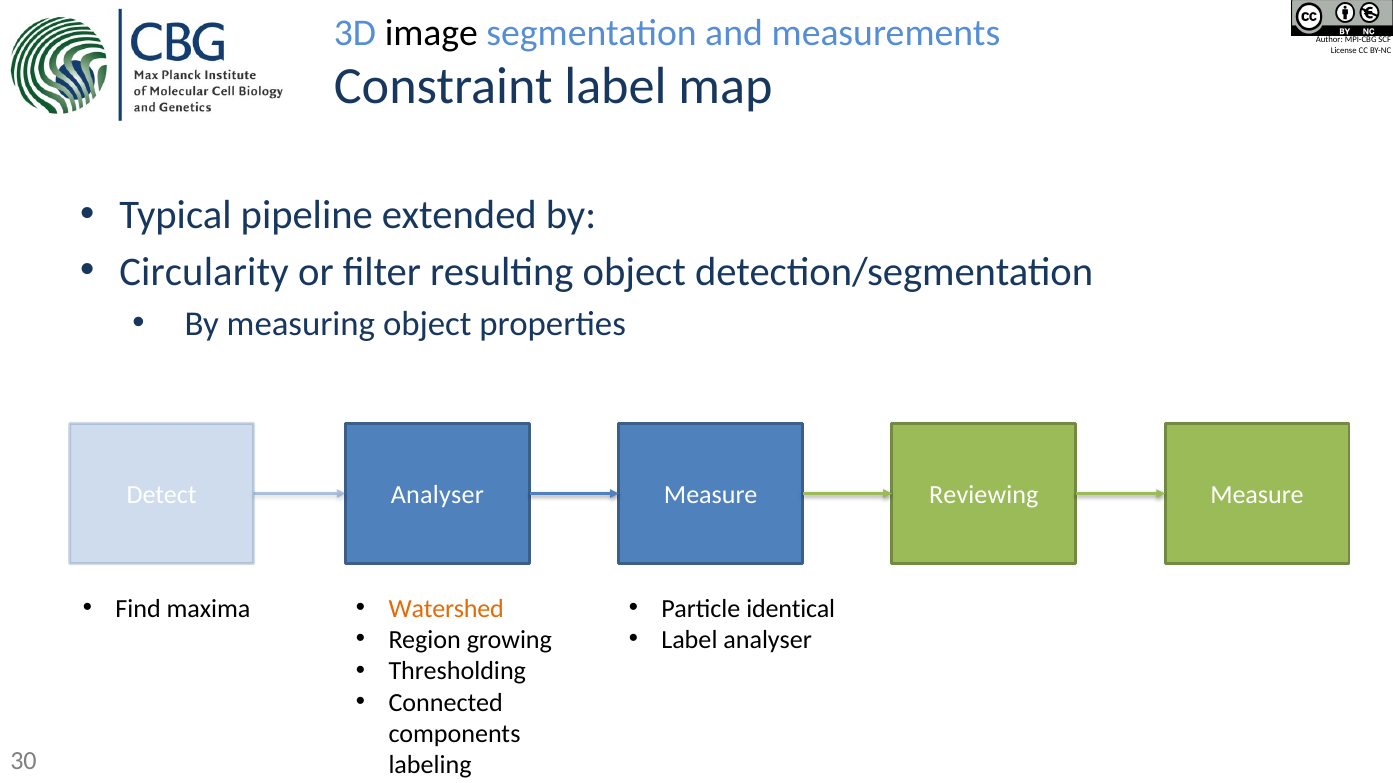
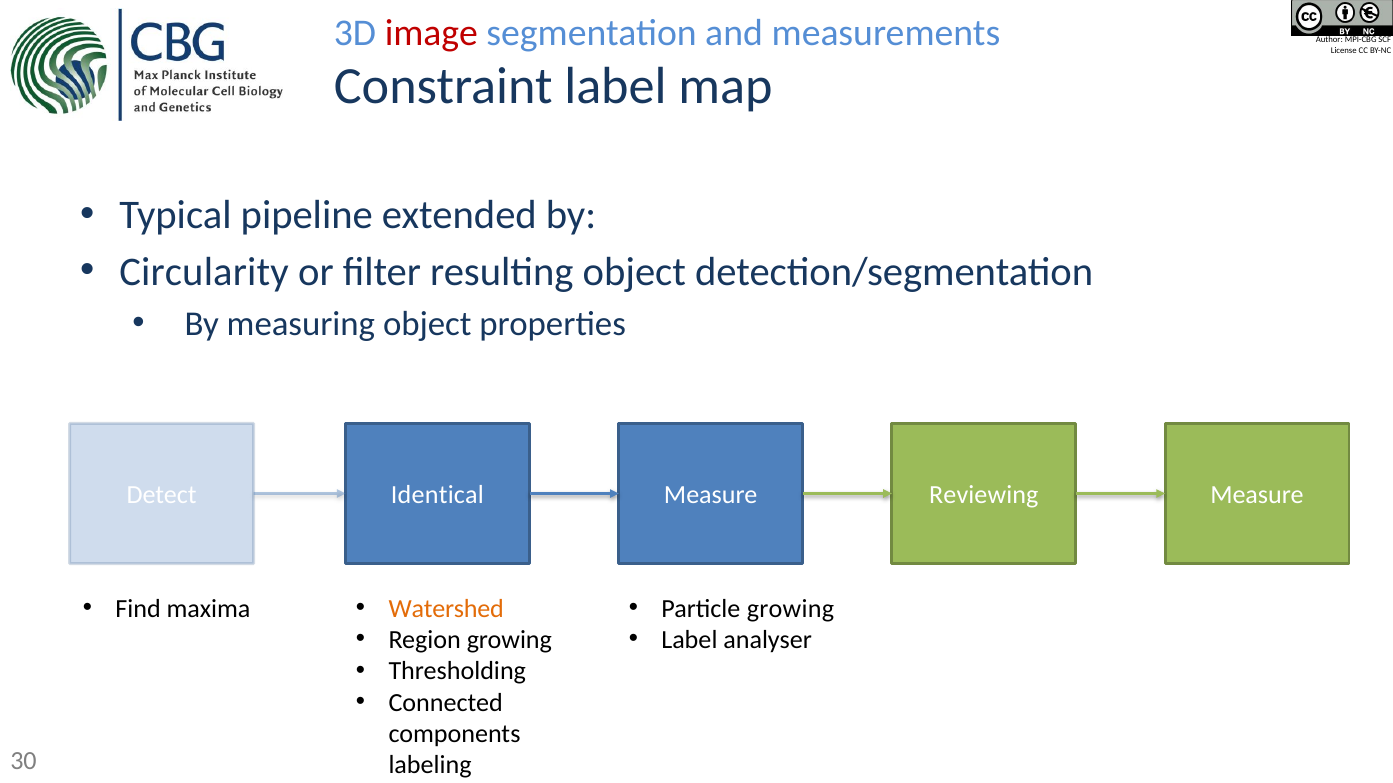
image colour: black -> red
Detect Analyser: Analyser -> Identical
Particle identical: identical -> growing
